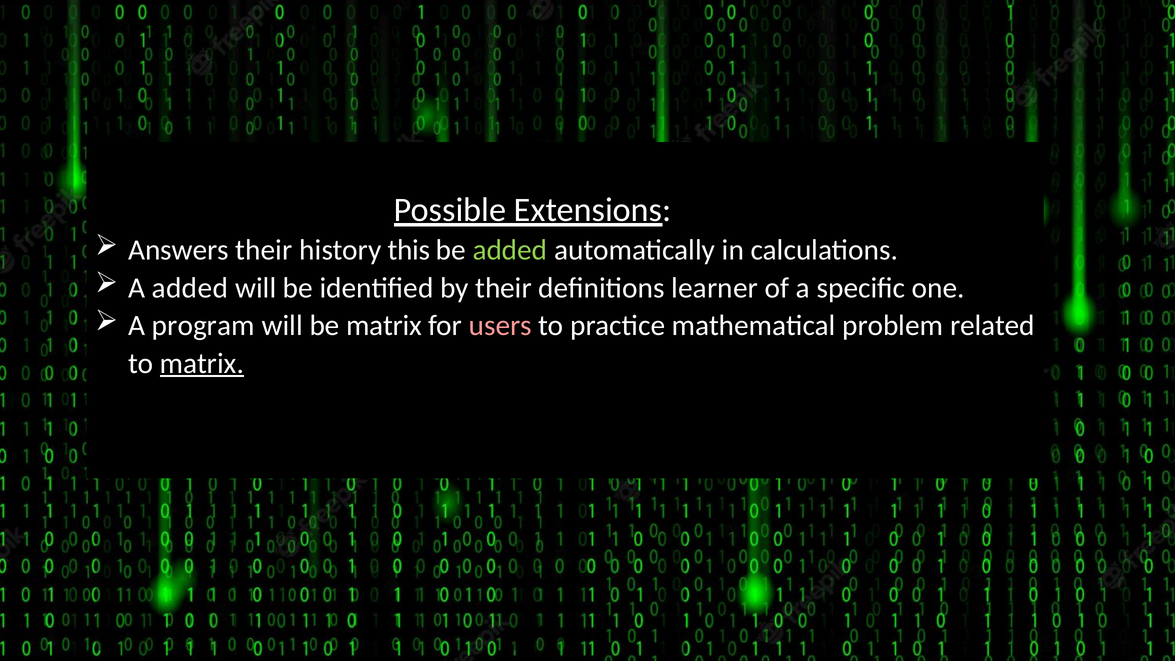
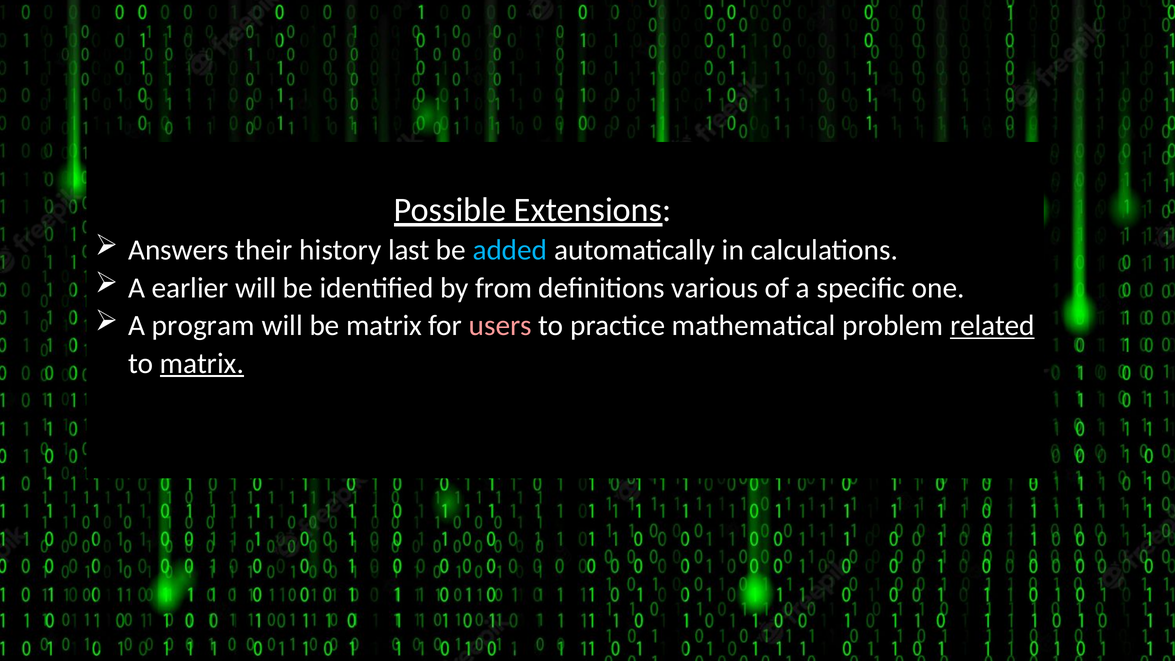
this: this -> last
added at (510, 250) colour: light green -> light blue
A added: added -> earlier
by their: their -> from
learner: learner -> various
related underline: none -> present
